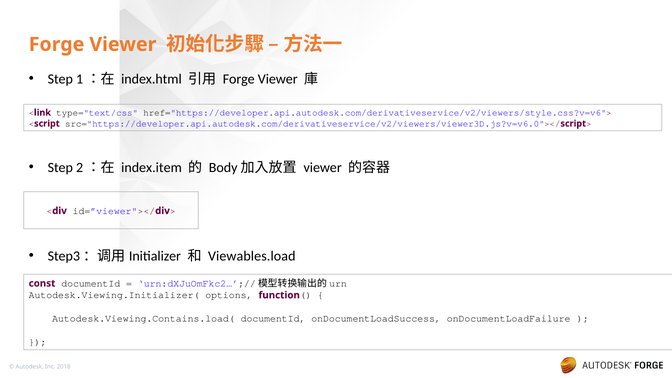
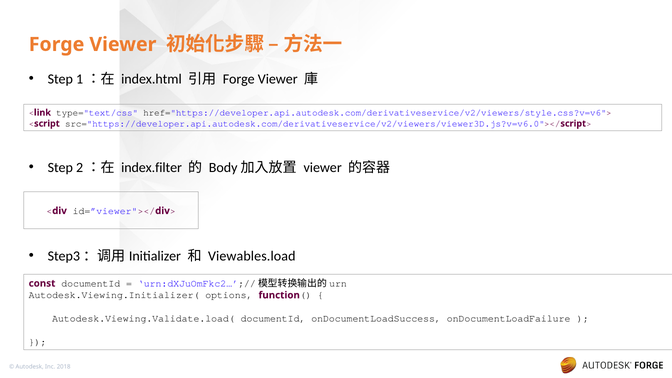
index.item: index.item -> index.filter
Autodesk.Viewing.Contains.load(: Autodesk.Viewing.Contains.load( -> Autodesk.Viewing.Validate.load(
